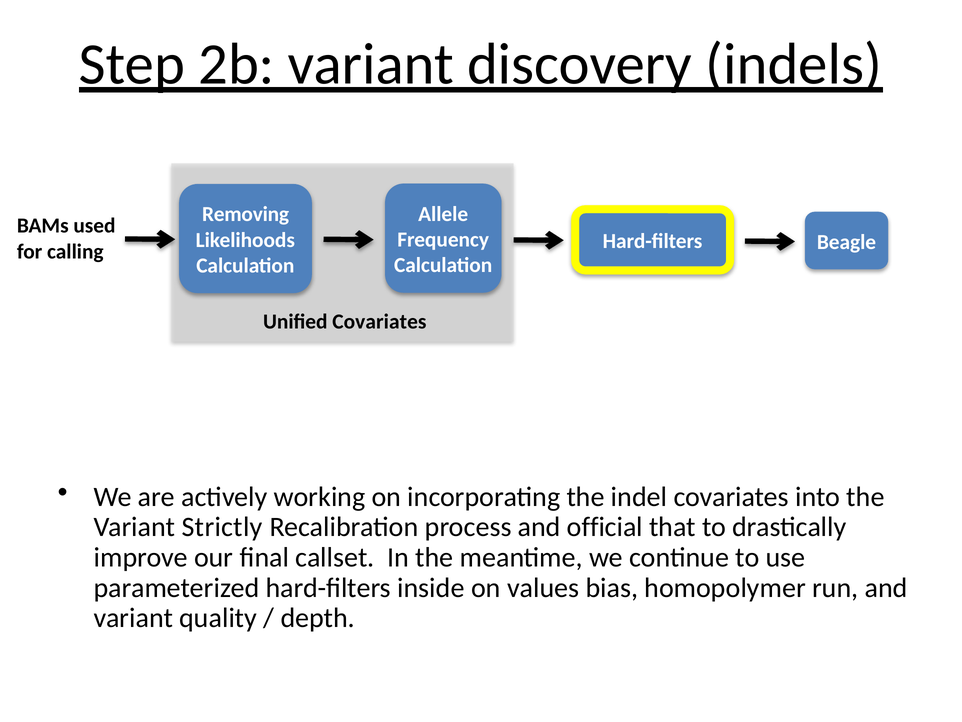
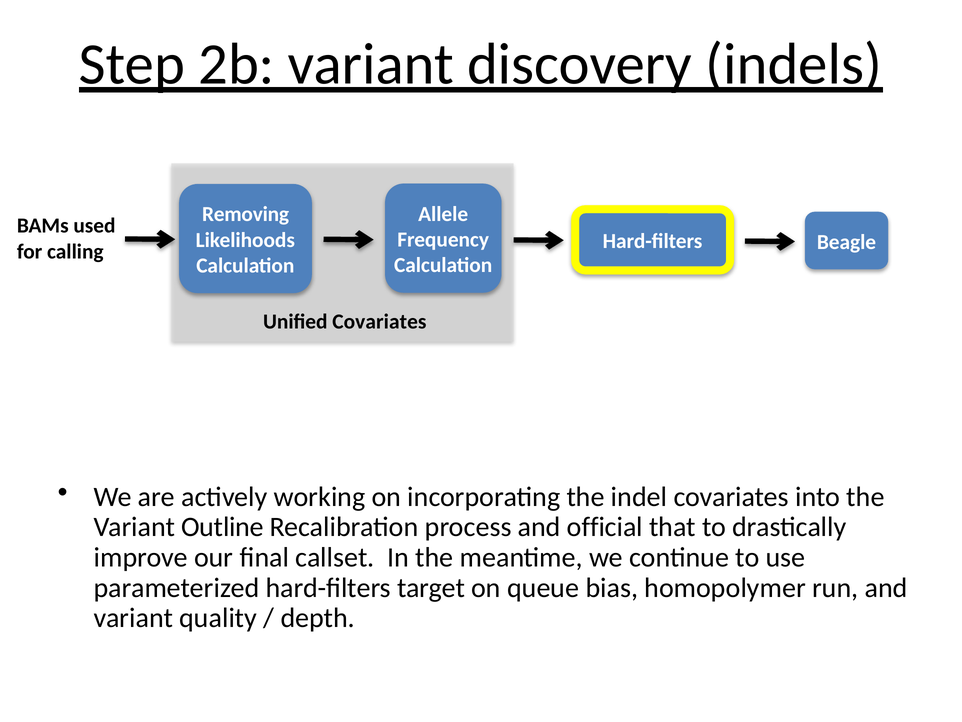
Strictly: Strictly -> Outline
inside: inside -> target
values: values -> queue
